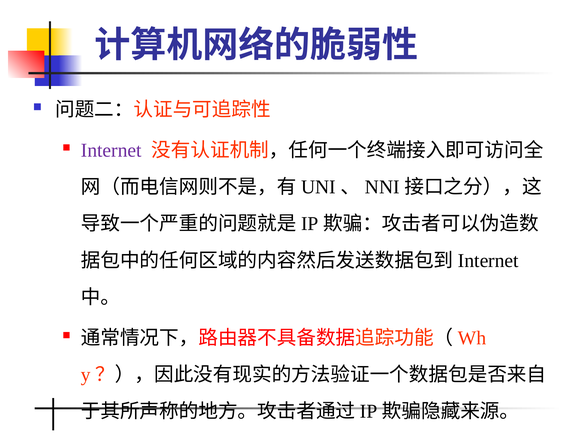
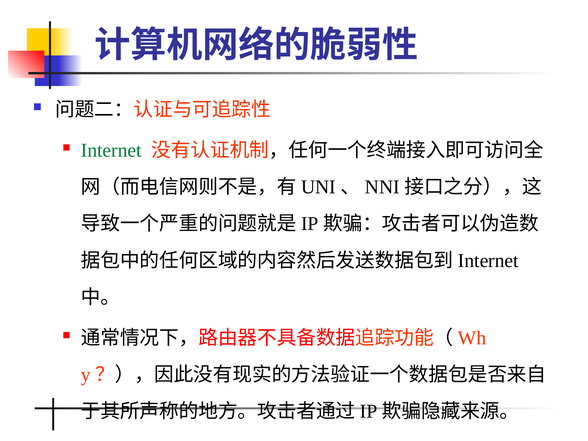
Internet colour: purple -> green
